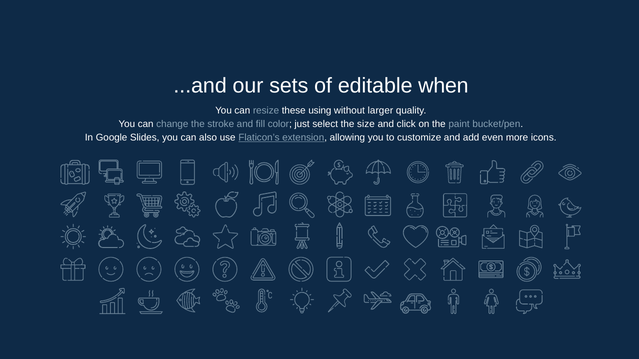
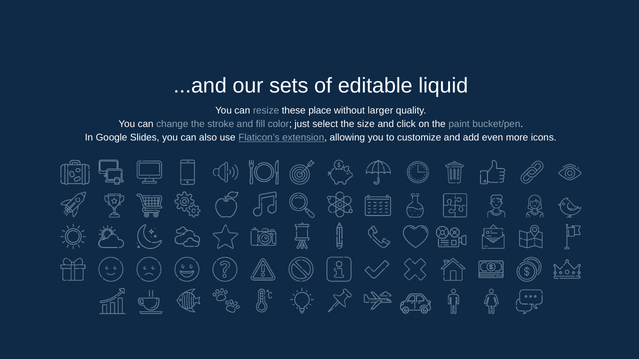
when: when -> liquid
using: using -> place
